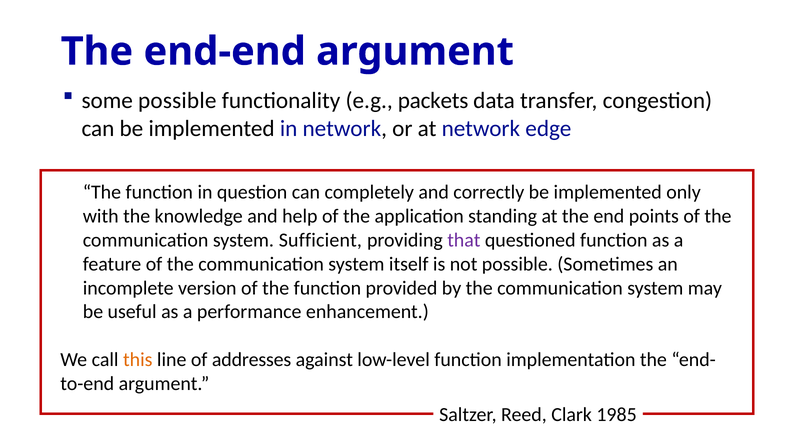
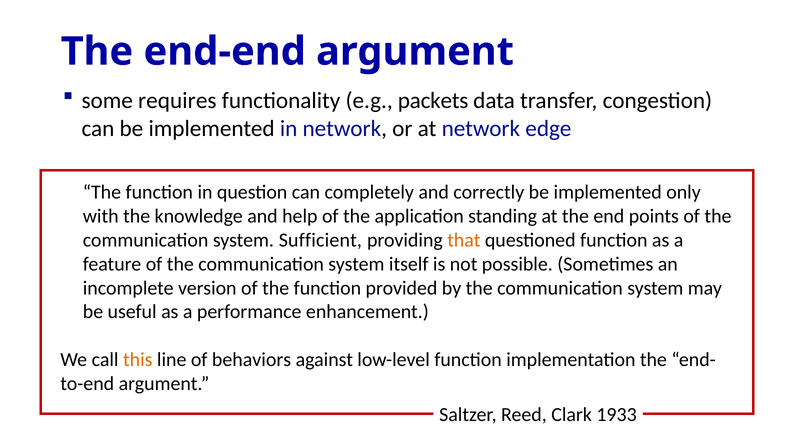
some possible: possible -> requires
that colour: purple -> orange
addresses: addresses -> behaviors
1985: 1985 -> 1933
